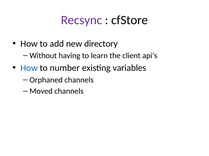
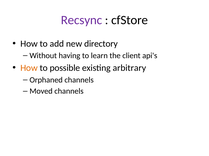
How at (29, 68) colour: blue -> orange
number: number -> possible
variables: variables -> arbitrary
